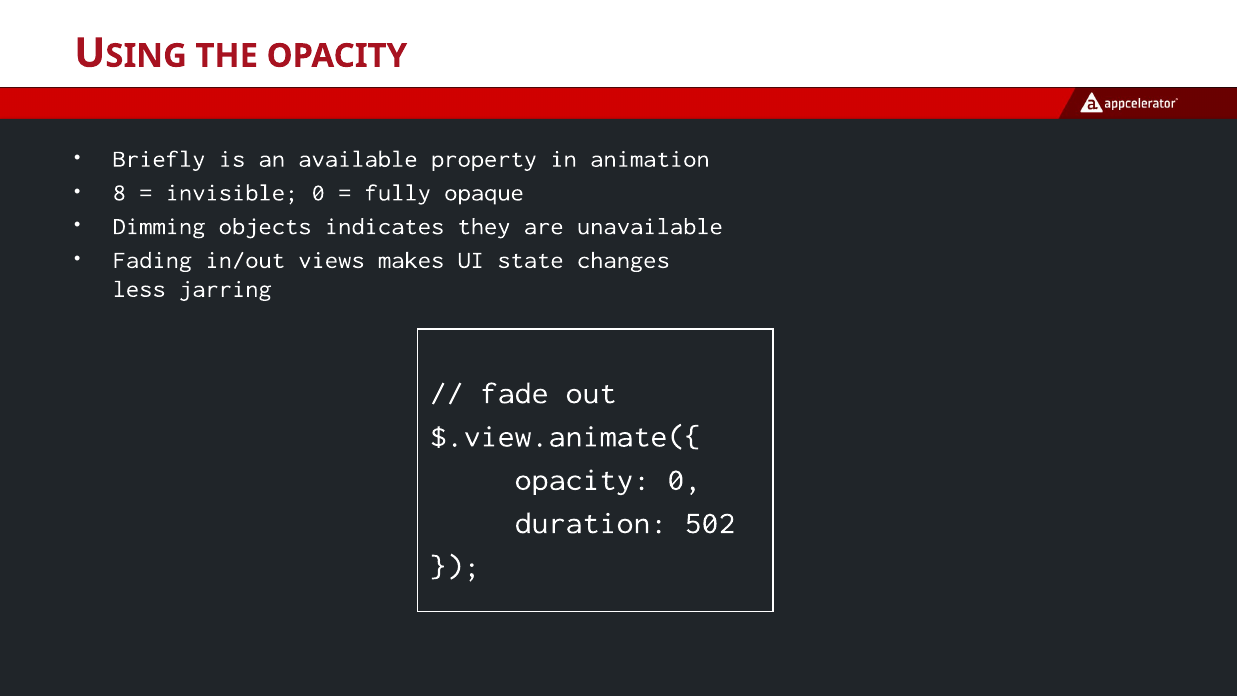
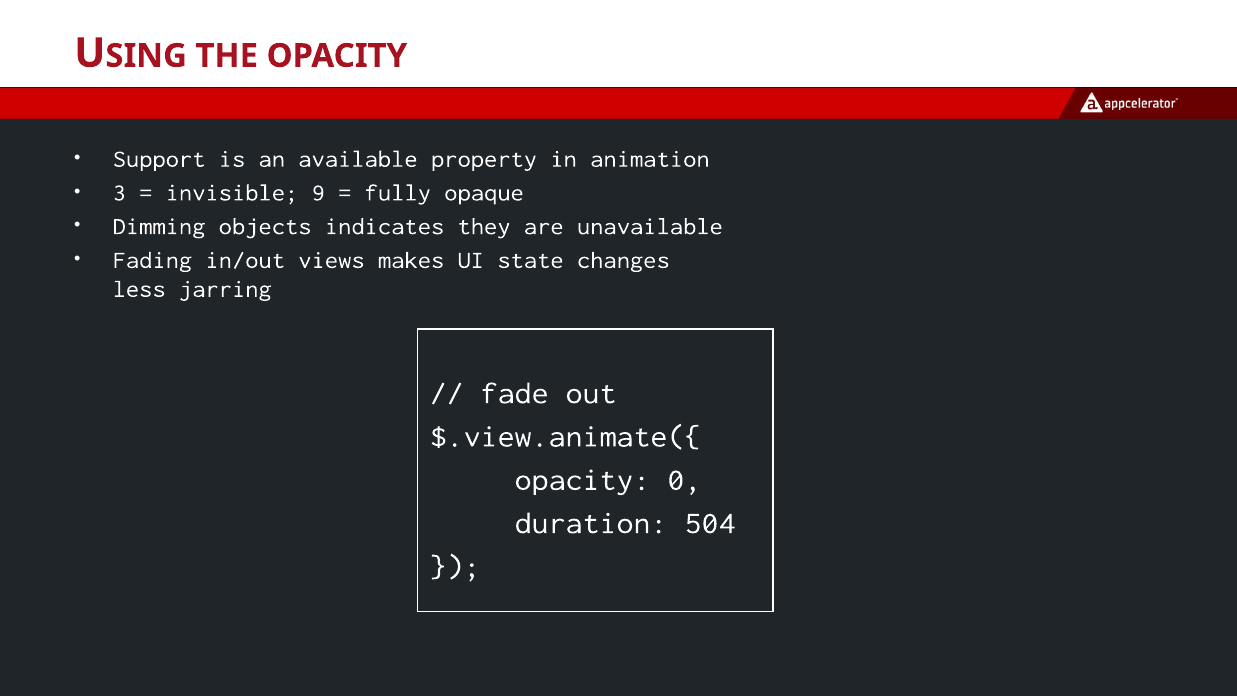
Briefly: Briefly -> Support
8: 8 -> 3
invisible 0: 0 -> 9
502: 502 -> 504
